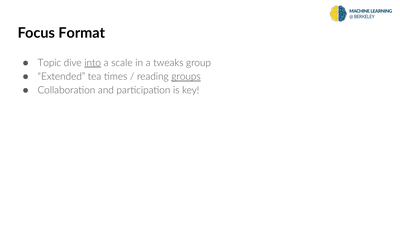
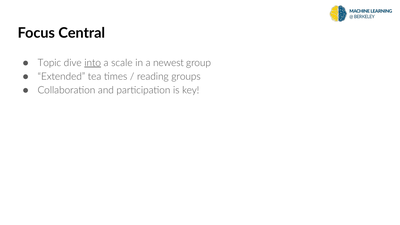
Format: Format -> Central
tweaks: tweaks -> newest
groups underline: present -> none
